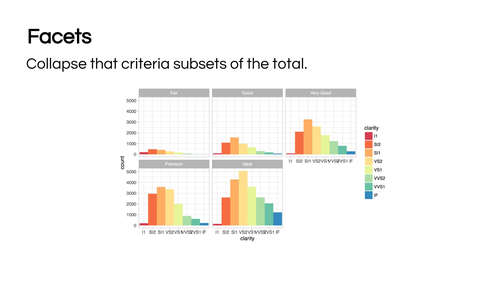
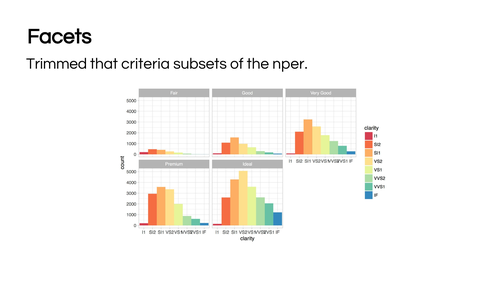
Collapse: Collapse -> Trimmed
total: total -> nper
